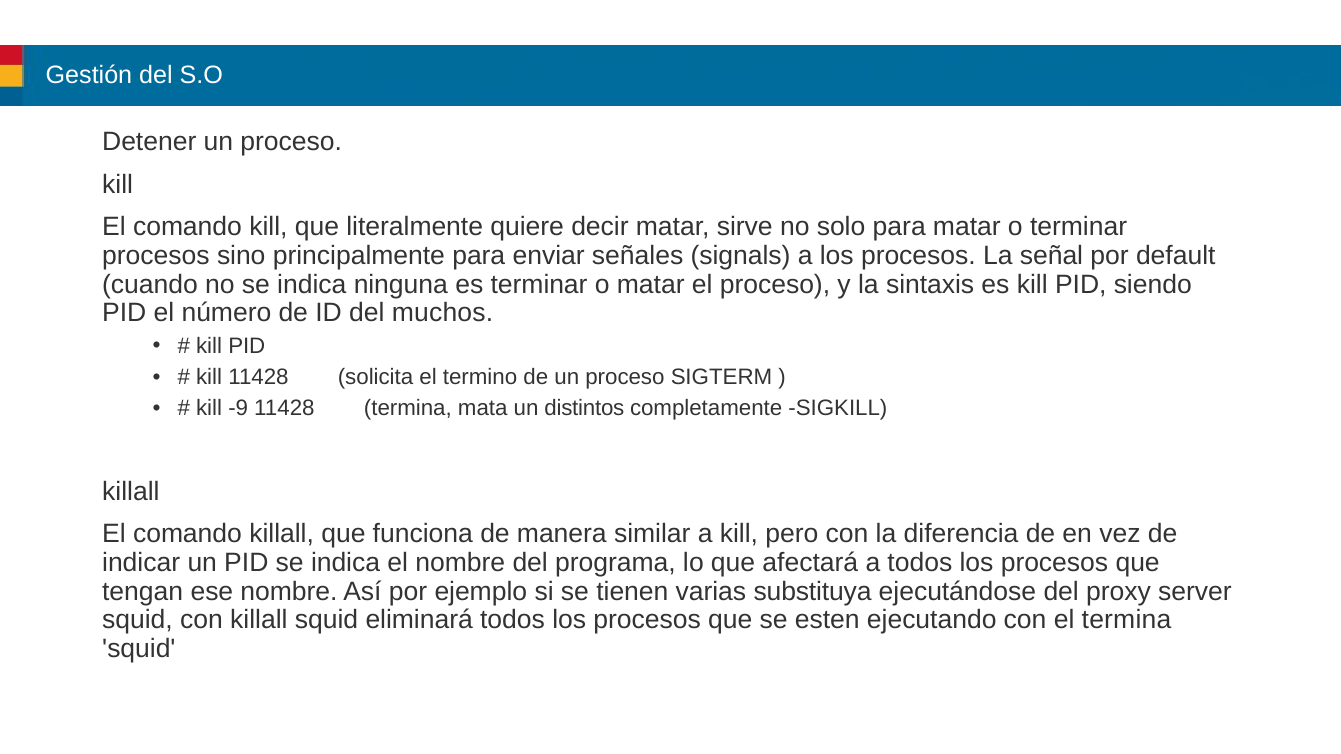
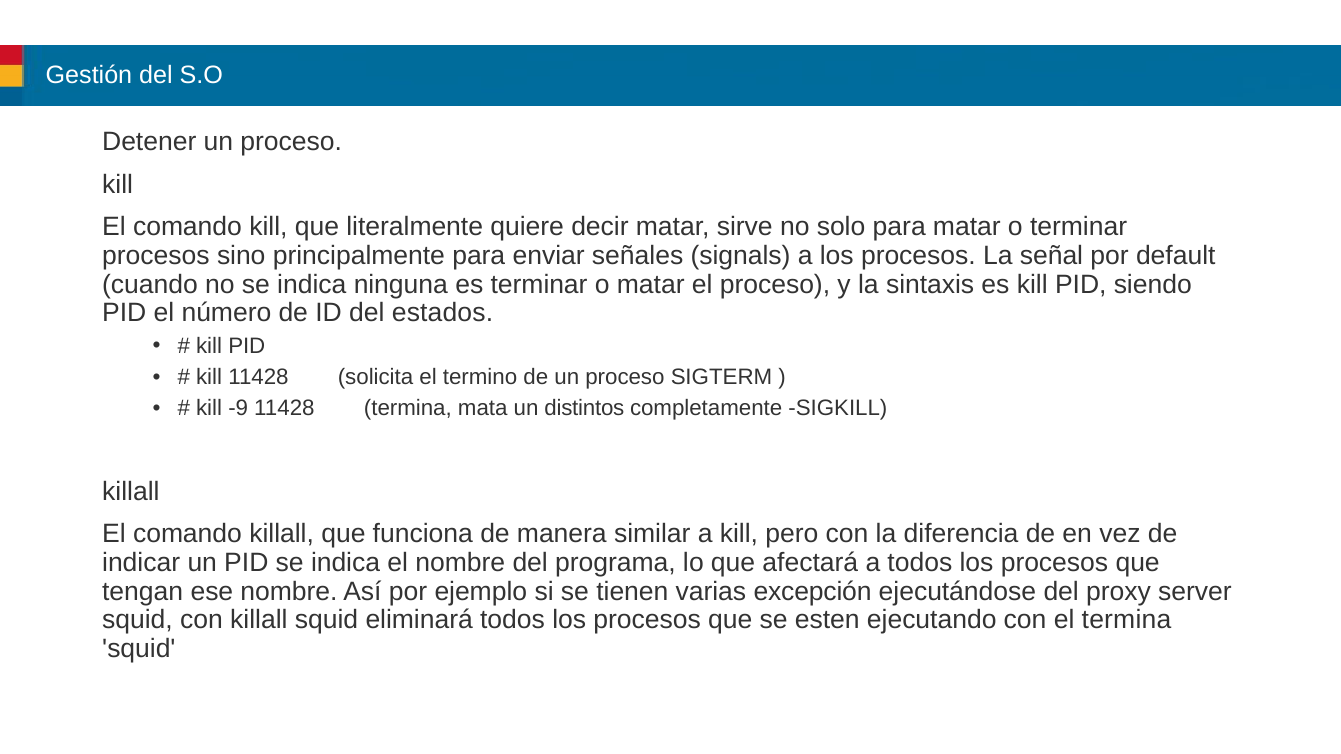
muchos: muchos -> estados
substituya: substituya -> excepción
